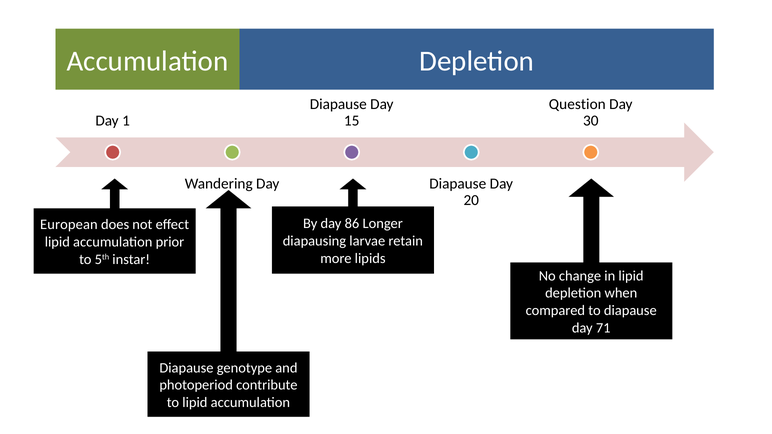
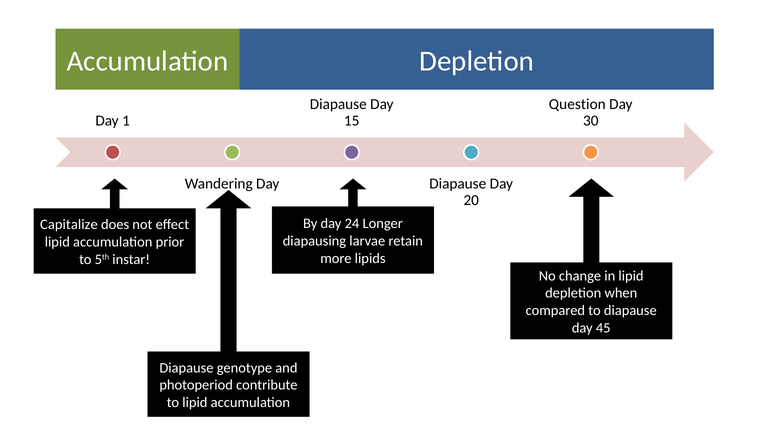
86: 86 -> 24
European: European -> Capitalize
71: 71 -> 45
